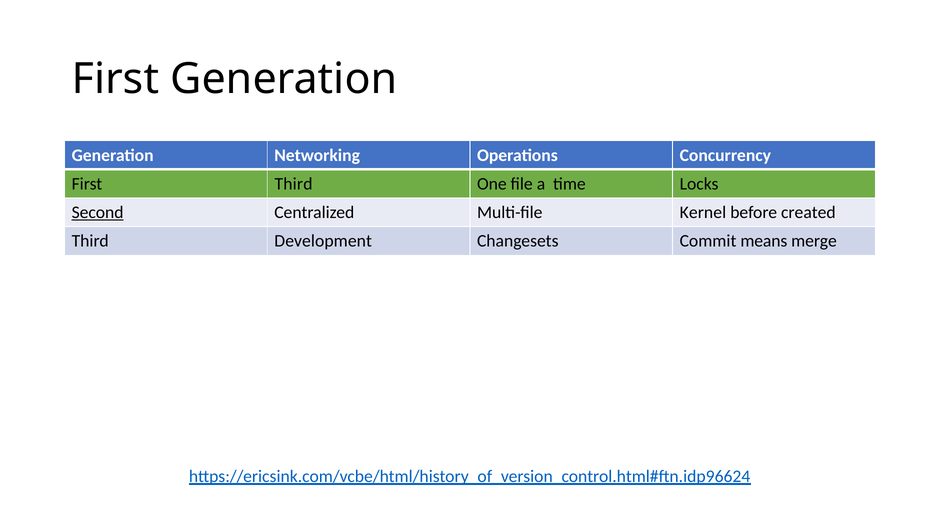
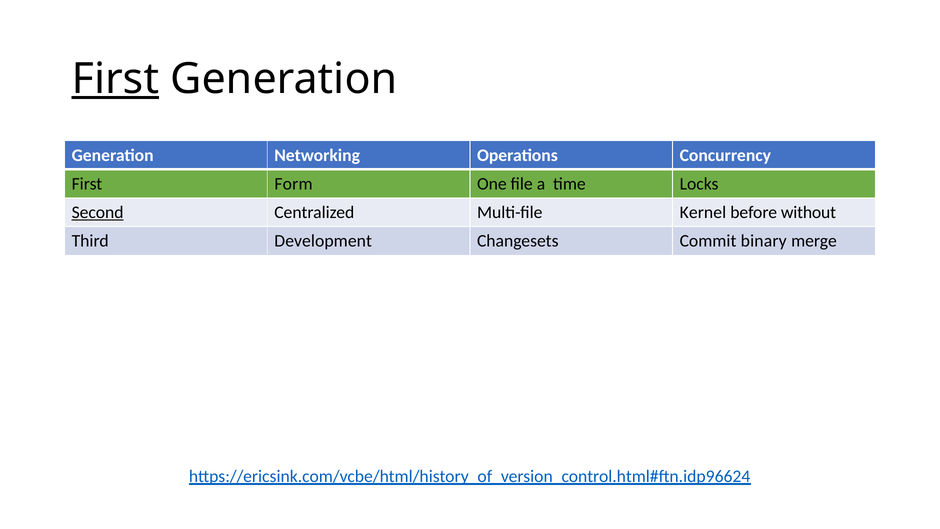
First at (115, 79) underline: none -> present
First Third: Third -> Form
created: created -> without
means: means -> binary
